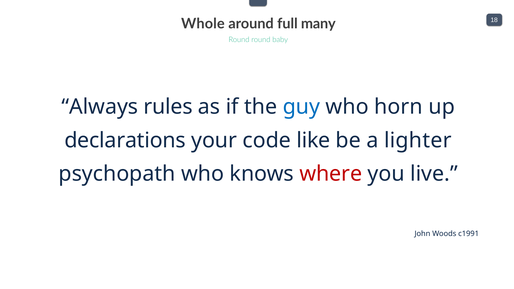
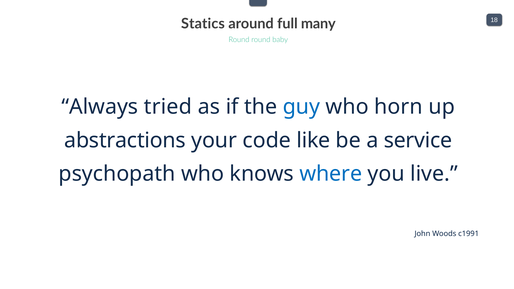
Whole: Whole -> Statics
rules: rules -> tried
declarations: declarations -> abstractions
lighter: lighter -> service
where colour: red -> blue
